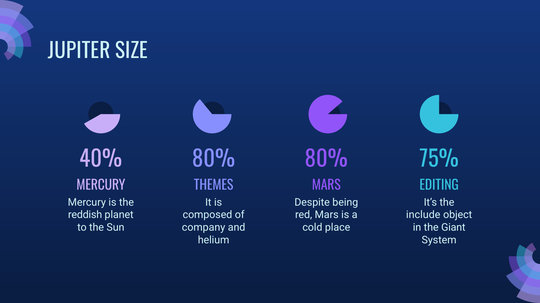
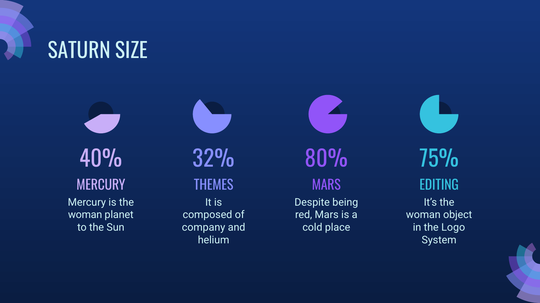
JUPITER: JUPITER -> SATURN
40% 80%: 80% -> 32%
reddish at (85, 215): reddish -> woman
include at (423, 215): include -> woman
Giant: Giant -> Logo
